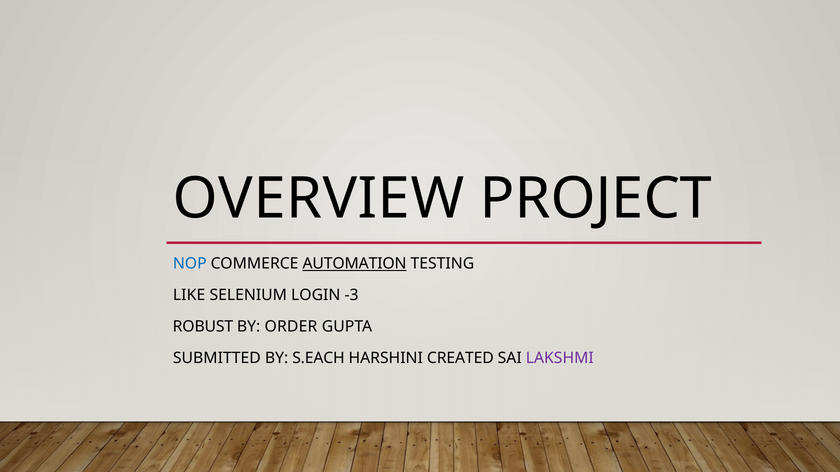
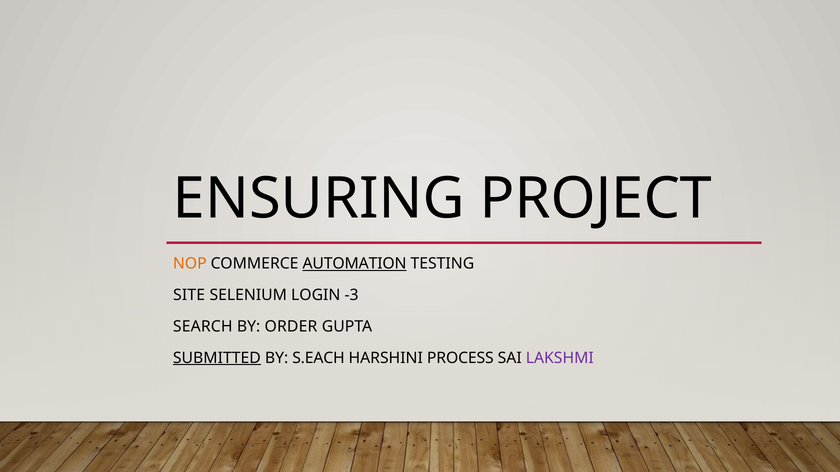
OVERVIEW: OVERVIEW -> ENSURING
NOP colour: blue -> orange
LIKE: LIKE -> SITE
ROBUST: ROBUST -> SEARCH
SUBMITTED underline: none -> present
CREATED: CREATED -> PROCESS
